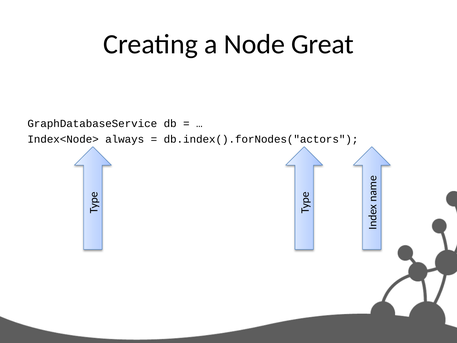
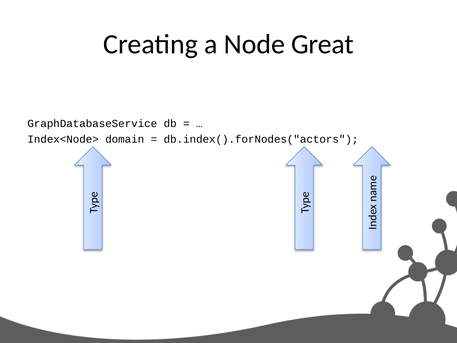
always: always -> domain
